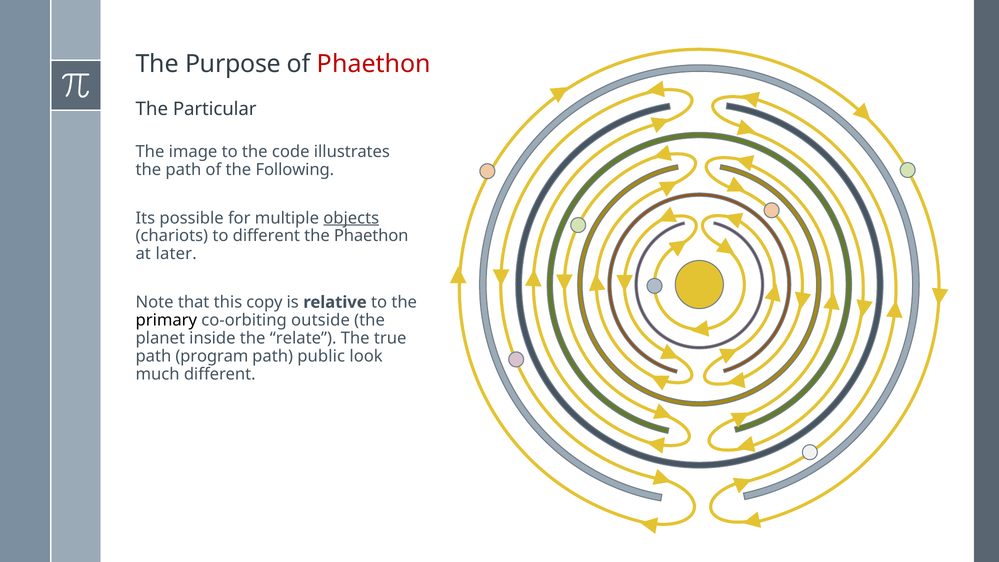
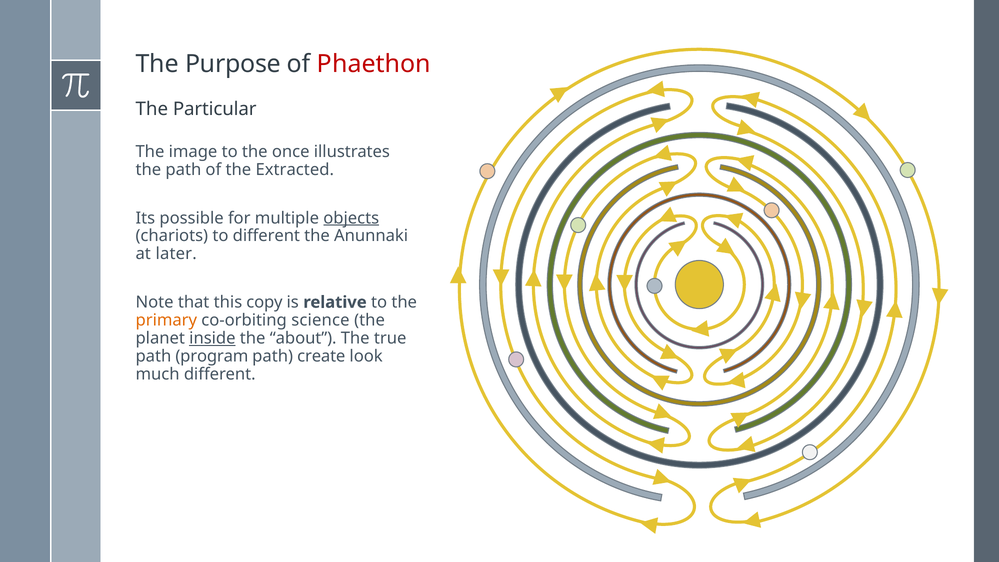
code: code -> once
Following: Following -> Extracted
the Phaethon: Phaethon -> Anunnaki
primary colour: black -> orange
outside: outside -> science
inside underline: none -> present
relate: relate -> about
public: public -> create
